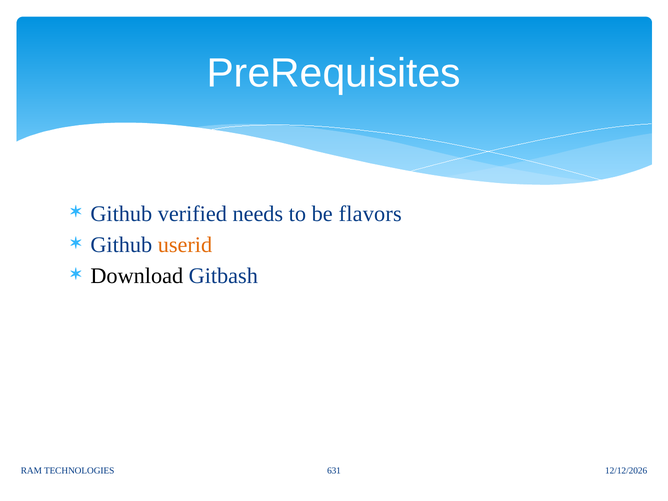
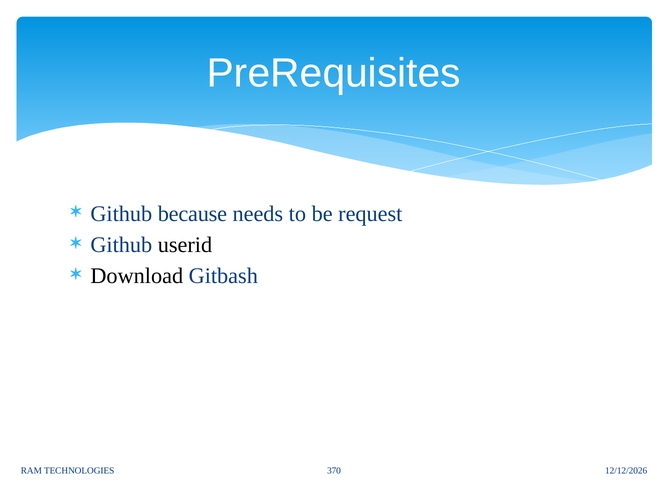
verified: verified -> because
flavors: flavors -> request
userid colour: orange -> black
631: 631 -> 370
